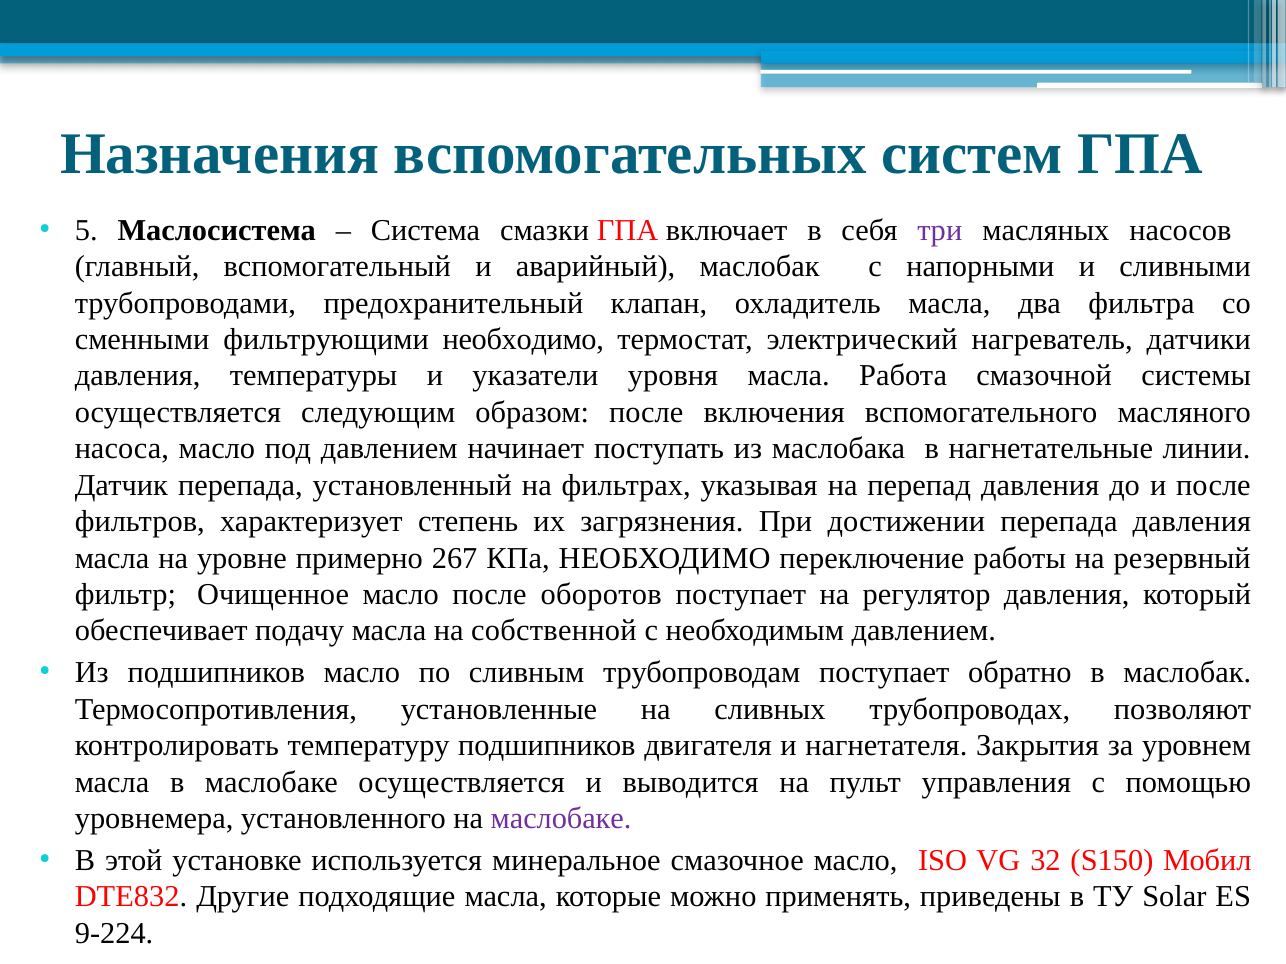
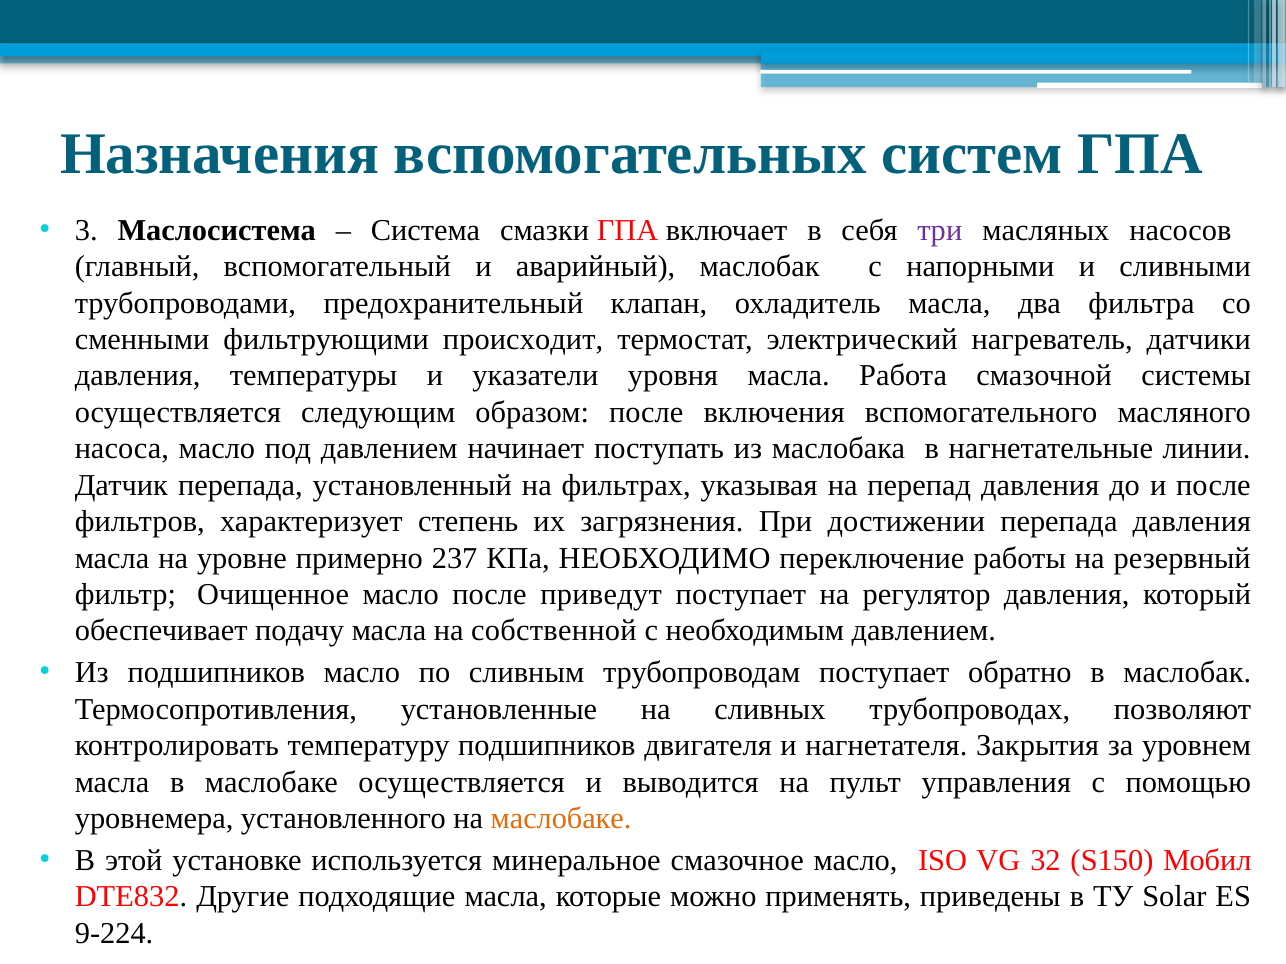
5: 5 -> 3
фильтрующими необходимо: необходимо -> происходит
267: 267 -> 237
оборотов: оборотов -> приведут
маслобаке at (561, 819) colour: purple -> orange
